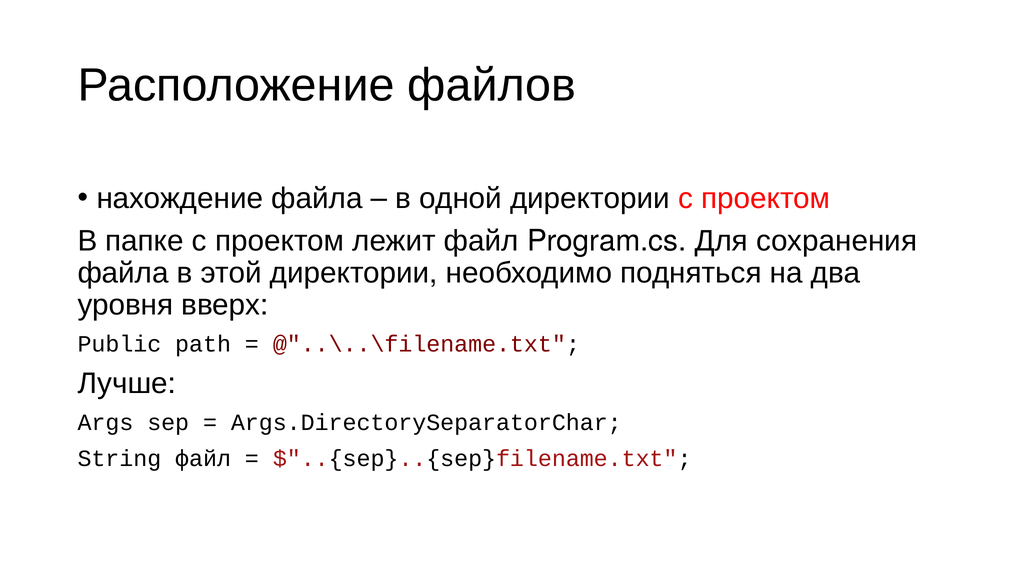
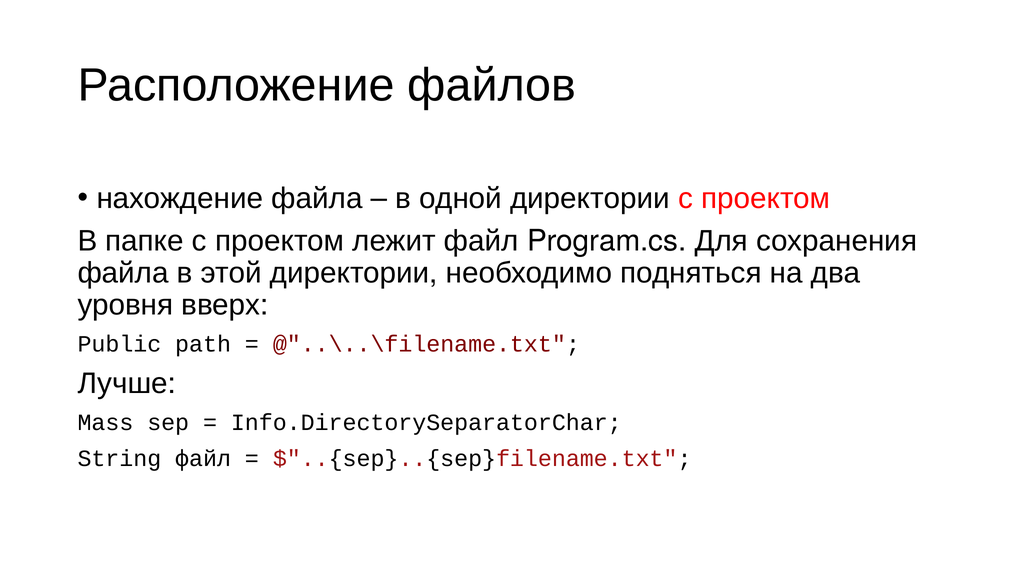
Args: Args -> Mass
Args.DirectorySeparatorChar: Args.DirectorySeparatorChar -> Info.DirectorySeparatorChar
